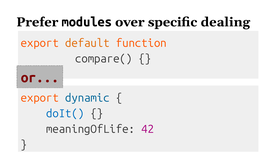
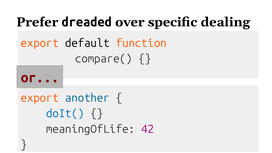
modules: modules -> dreaded
default colour: orange -> black
dynamic: dynamic -> another
